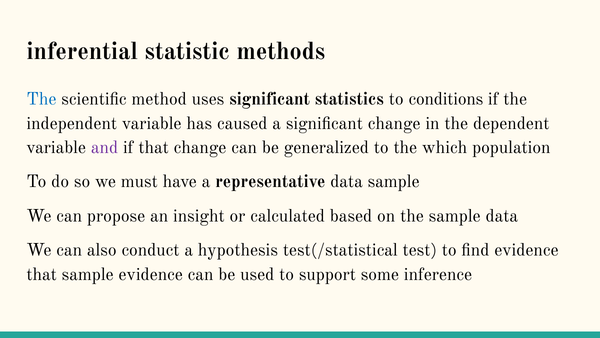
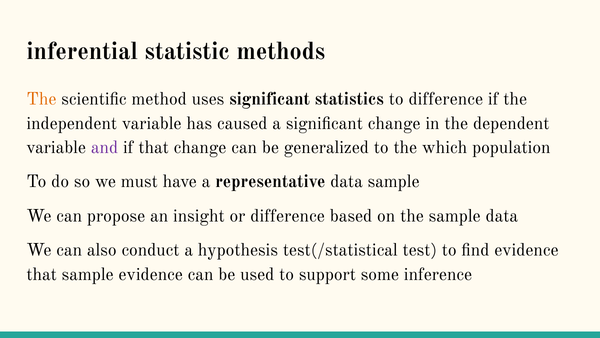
The at (41, 99) colour: blue -> orange
to conditions: conditions -> difference
or calculated: calculated -> difference
